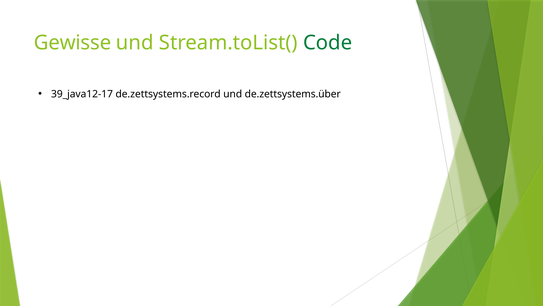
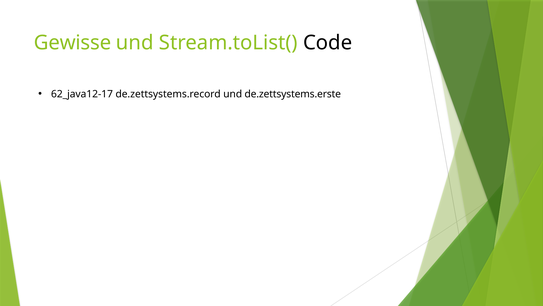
Code colour: green -> black
39_java12-17: 39_java12-17 -> 62_java12-17
de.zettsystems.über: de.zettsystems.über -> de.zettsystems.erste
